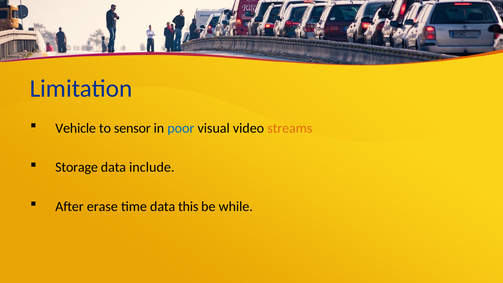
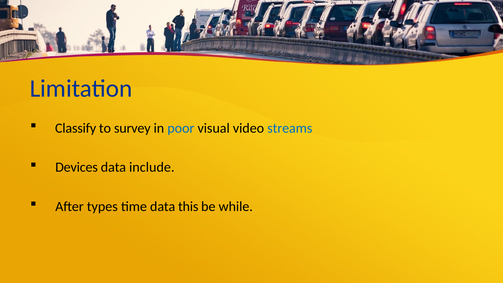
Vehicle: Vehicle -> Classify
sensor: sensor -> survey
streams colour: orange -> blue
Storage: Storage -> Devices
erase: erase -> types
